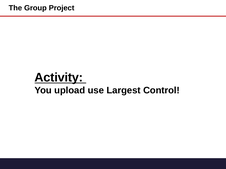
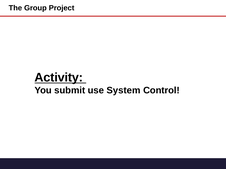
upload: upload -> submit
Largest: Largest -> System
